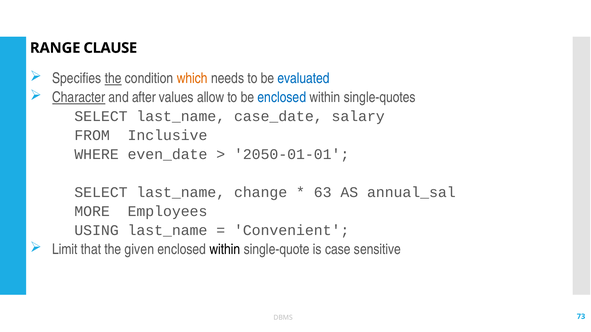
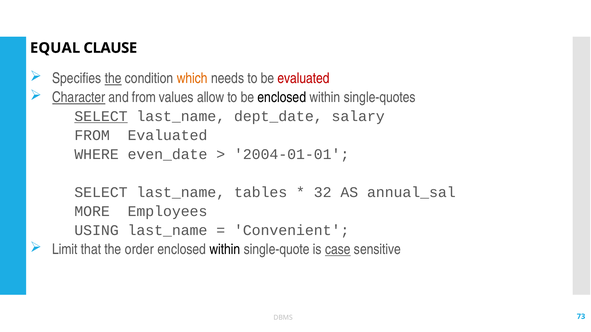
RANGE: RANGE -> EQUAL
evaluated at (304, 78) colour: blue -> red
and after: after -> from
enclosed at (282, 98) colour: blue -> black
SELECT at (101, 117) underline: none -> present
case_date: case_date -> dept_date
FROM Inclusive: Inclusive -> Evaluated
2050-01-01: 2050-01-01 -> 2004-01-01
change: change -> tables
63: 63 -> 32
given: given -> order
case underline: none -> present
